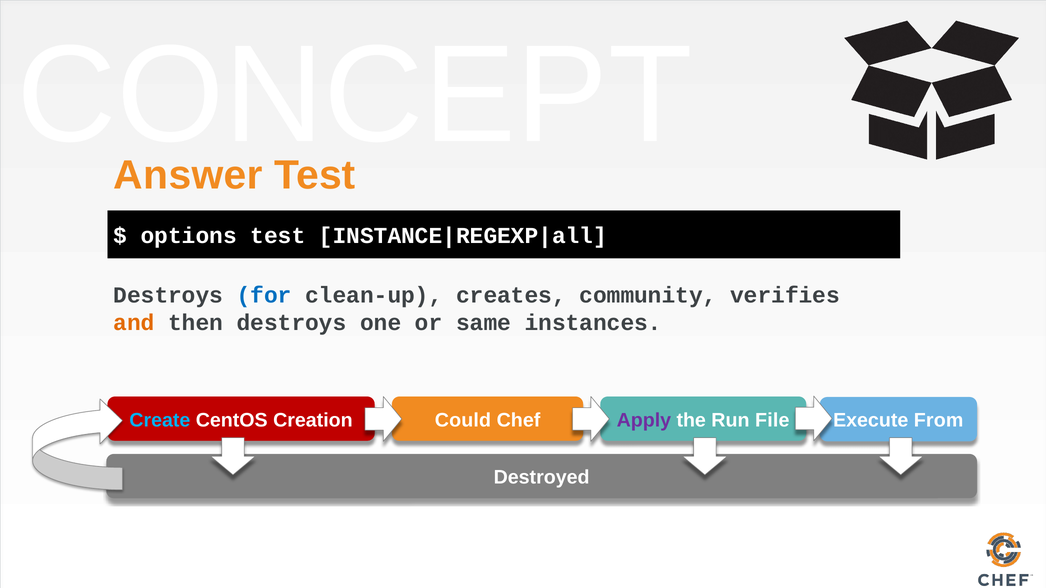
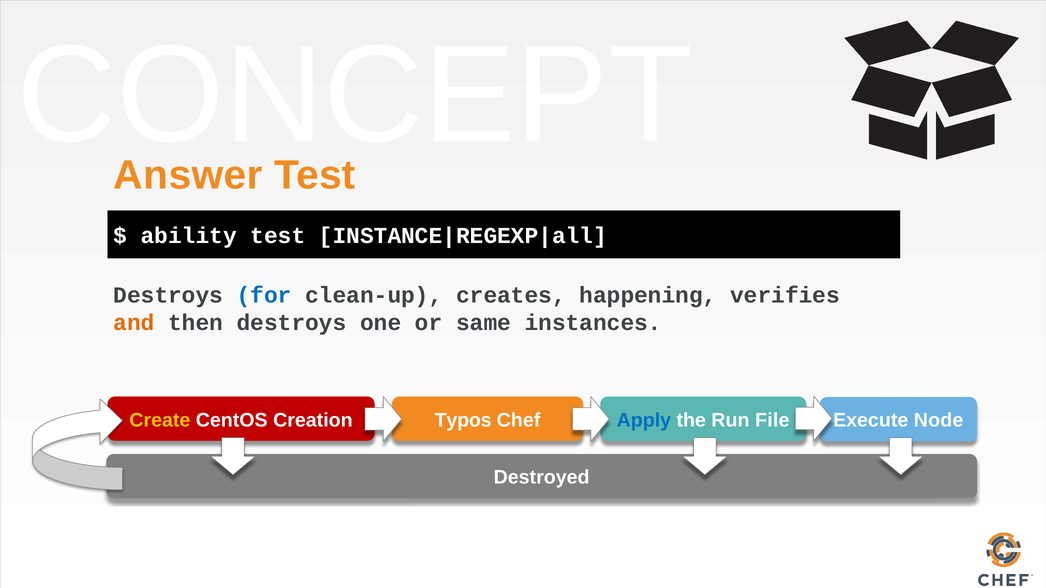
options: options -> ability
community: community -> happening
Create colour: light blue -> yellow
Could: Could -> Typos
Apply colour: purple -> blue
From: From -> Node
